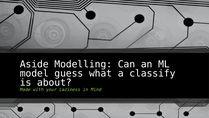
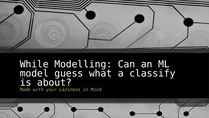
Aside: Aside -> While
